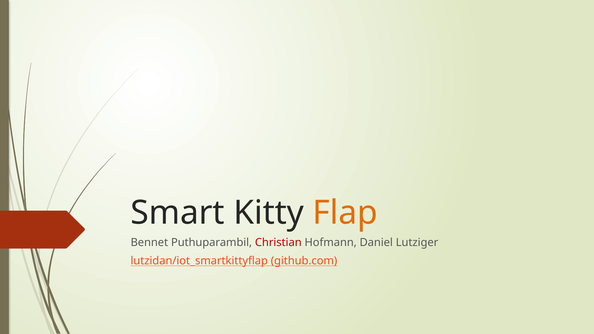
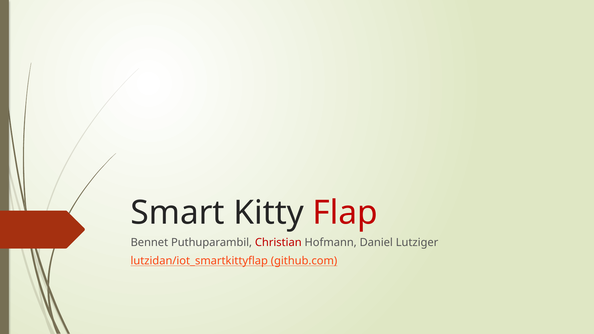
Flap colour: orange -> red
